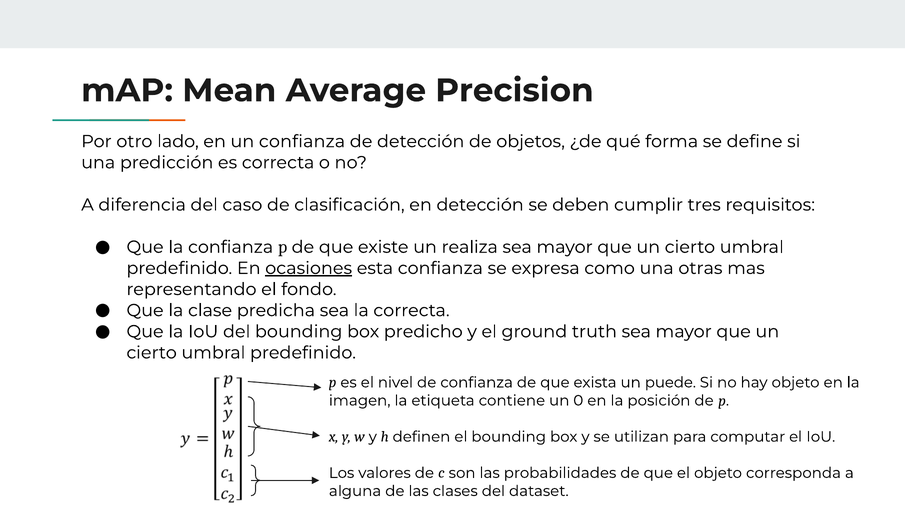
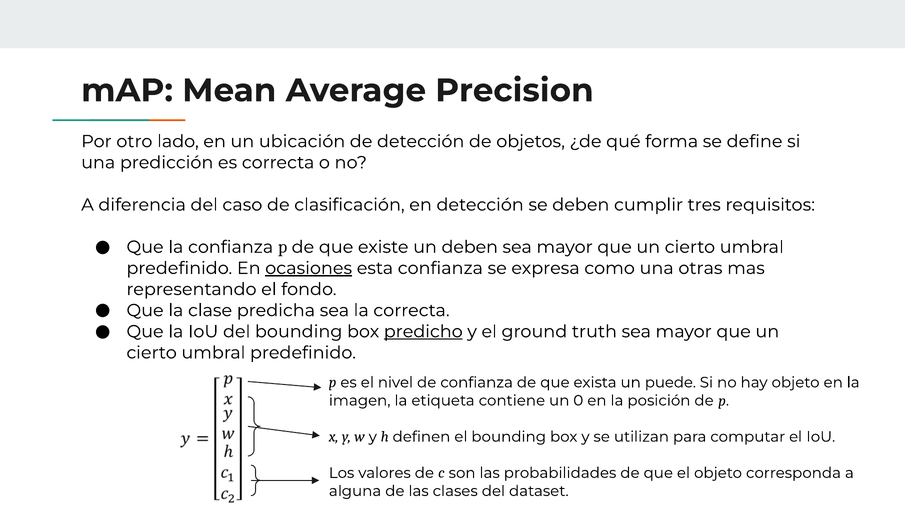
un confianza: confianza -> ubicación
un realiza: realiza -> deben
predicho underline: none -> present
